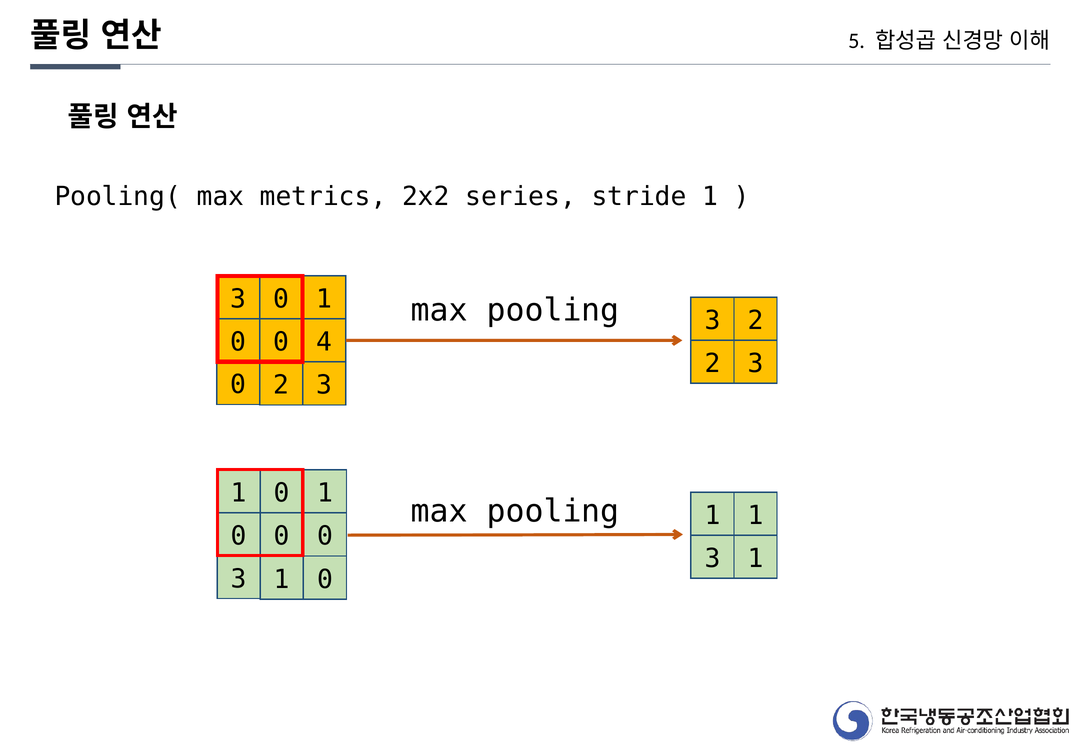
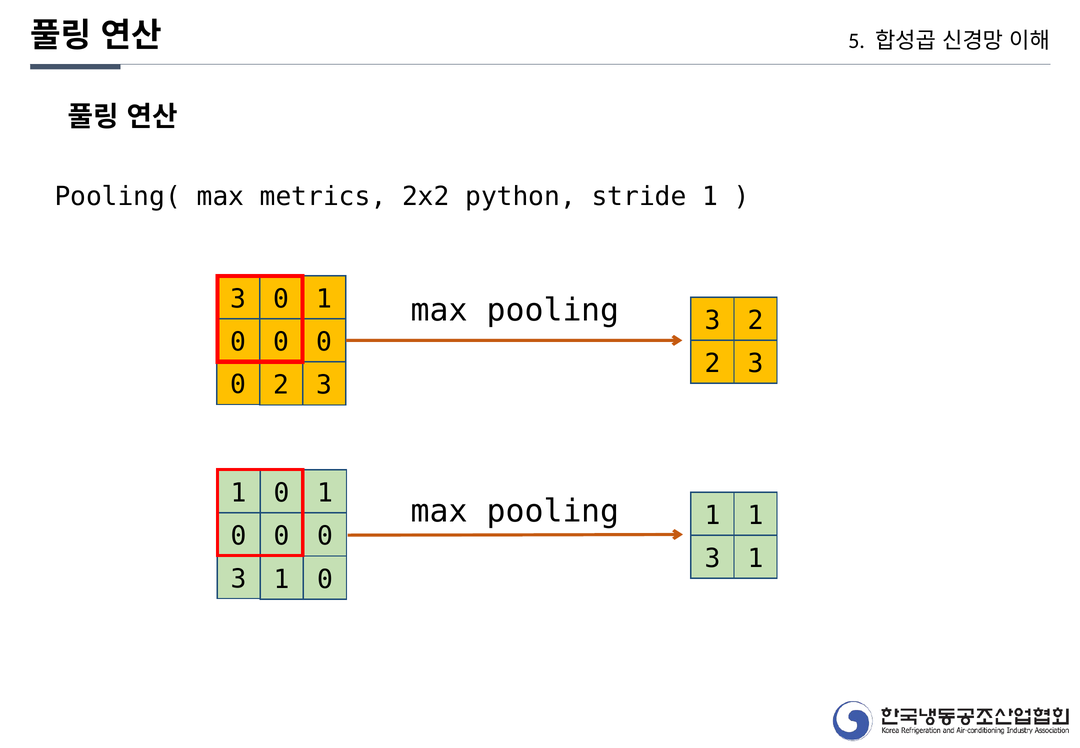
series: series -> python
4 at (324, 342): 4 -> 0
